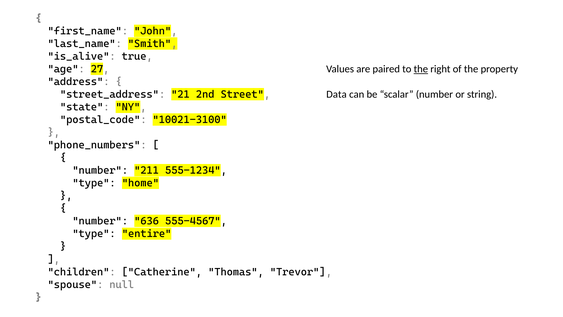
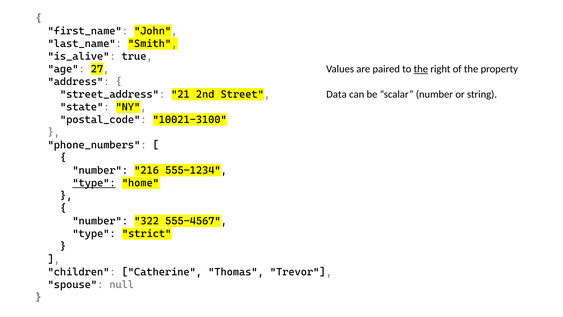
211: 211 -> 216
type at (94, 183) underline: none -> present
636: 636 -> 322
entire: entire -> strict
